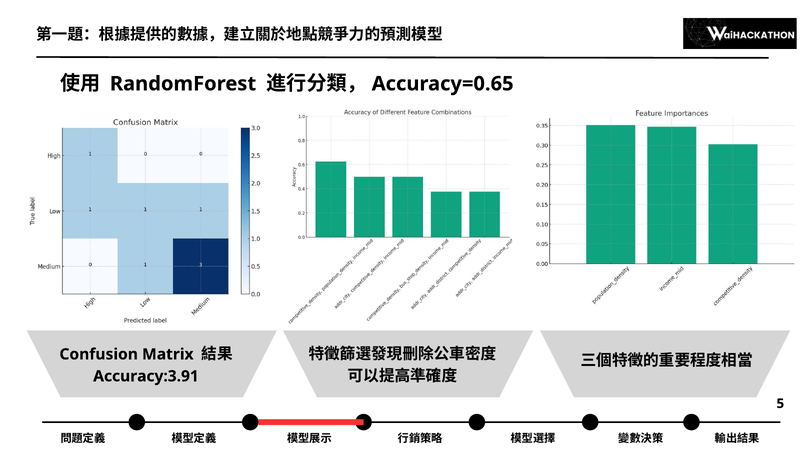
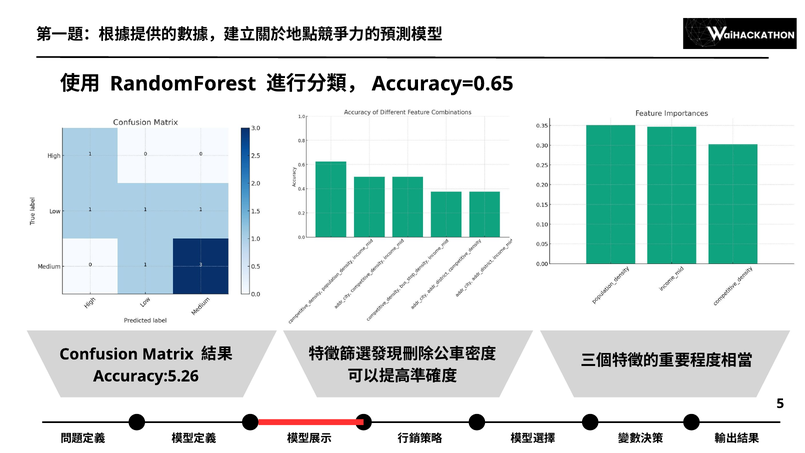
Accuracy:3.91: Accuracy:3.91 -> Accuracy:5.26
